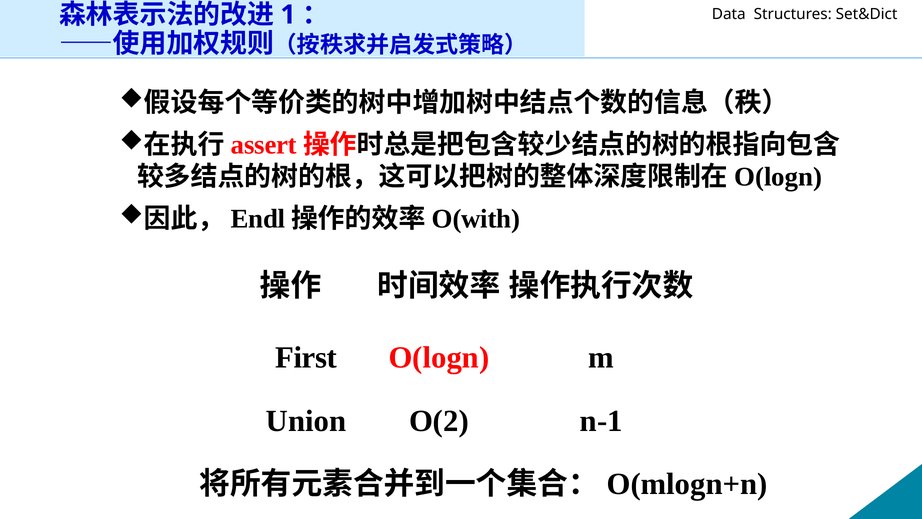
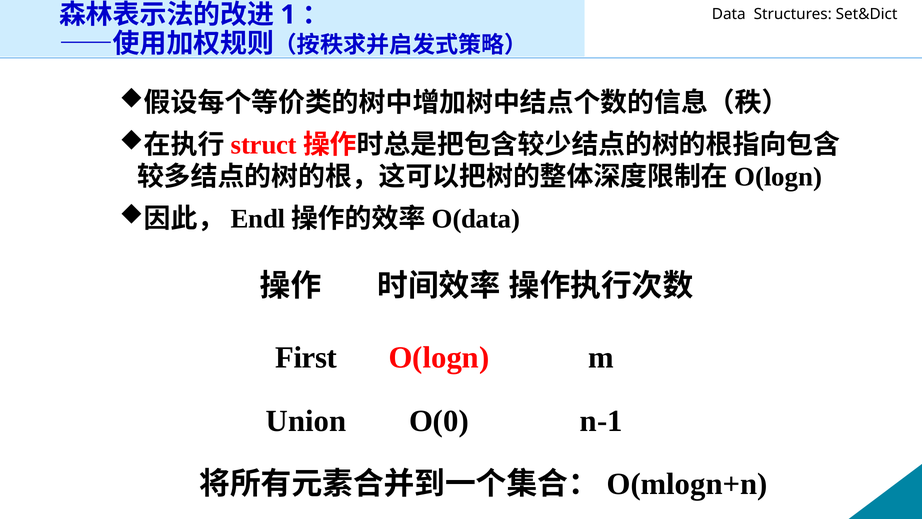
assert: assert -> struct
O(with: O(with -> O(data
O(2: O(2 -> O(0
